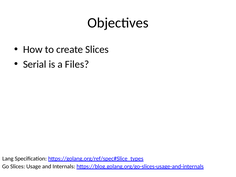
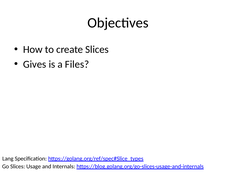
Serial: Serial -> Gives
